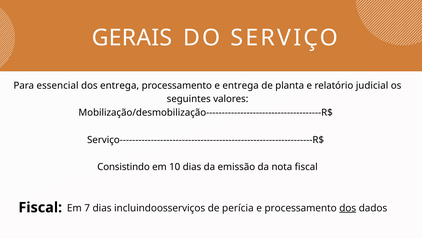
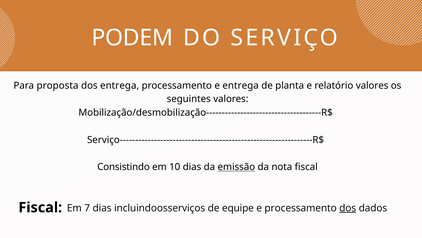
GERAIS: GERAIS -> PODEM
essencial: essencial -> proposta
relatório judicial: judicial -> valores
emissão underline: none -> present
perícia: perícia -> equipe
